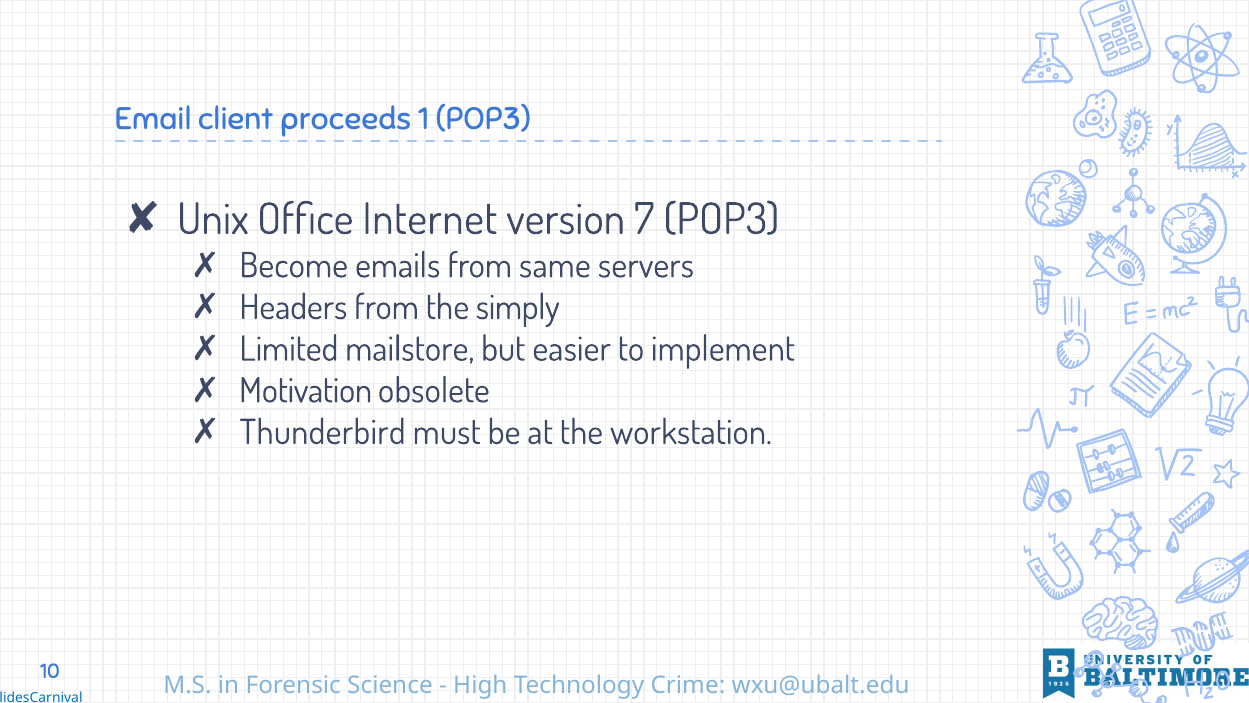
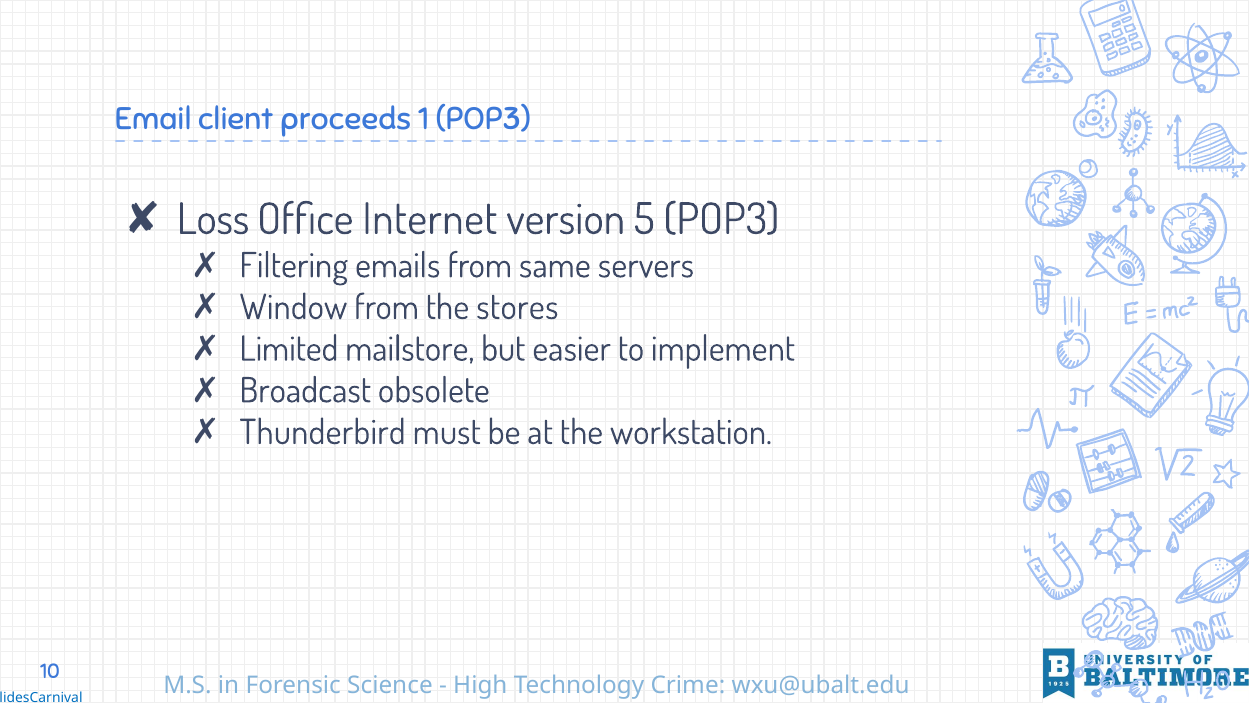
Unix: Unix -> Loss
7: 7 -> 5
Become: Become -> Filtering
Headers: Headers -> Window
simply: simply -> stores
Motivation: Motivation -> Broadcast
